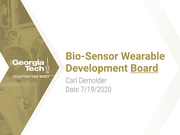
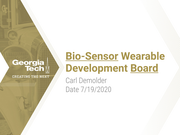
Bio-Sensor underline: none -> present
